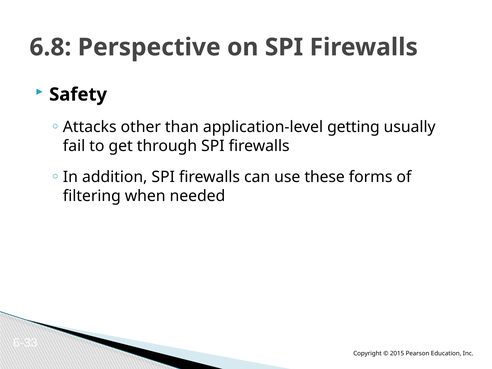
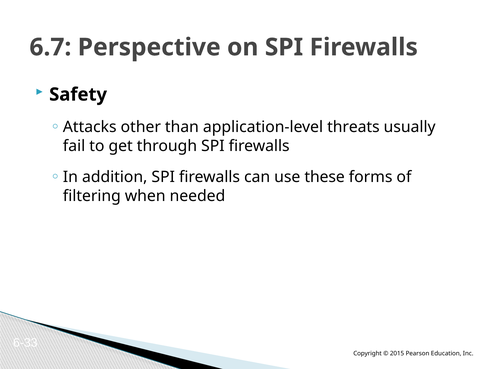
6.8: 6.8 -> 6.7
getting: getting -> threats
